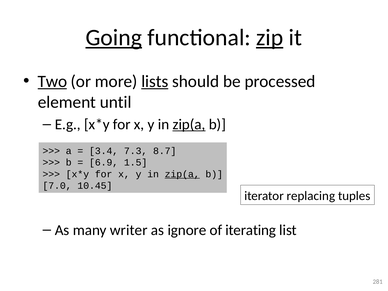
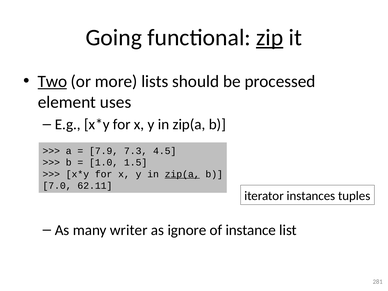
Going underline: present -> none
lists underline: present -> none
until: until -> uses
zip(a at (189, 124) underline: present -> none
3.4: 3.4 -> 7.9
8.7: 8.7 -> 4.5
6.9: 6.9 -> 1.0
10.45: 10.45 -> 62.11
replacing: replacing -> instances
iterating: iterating -> instance
